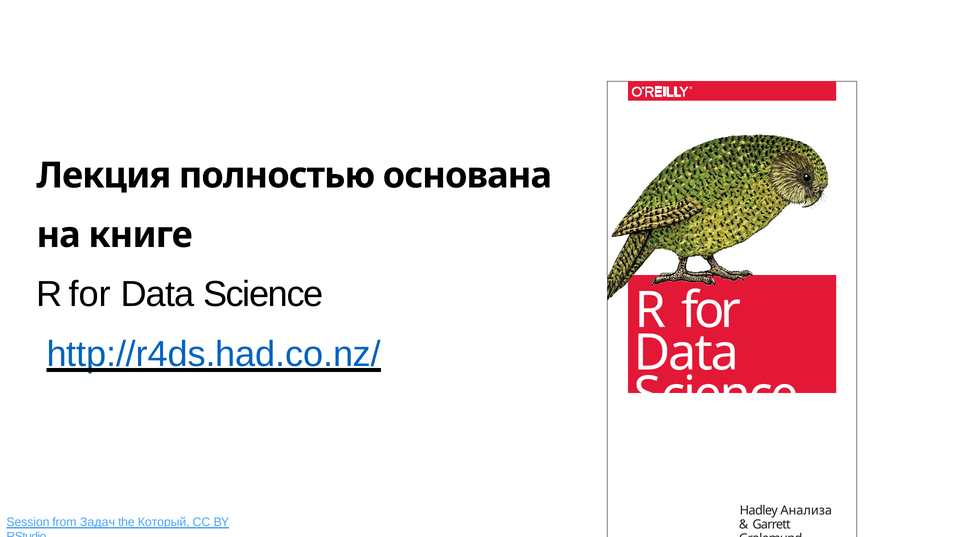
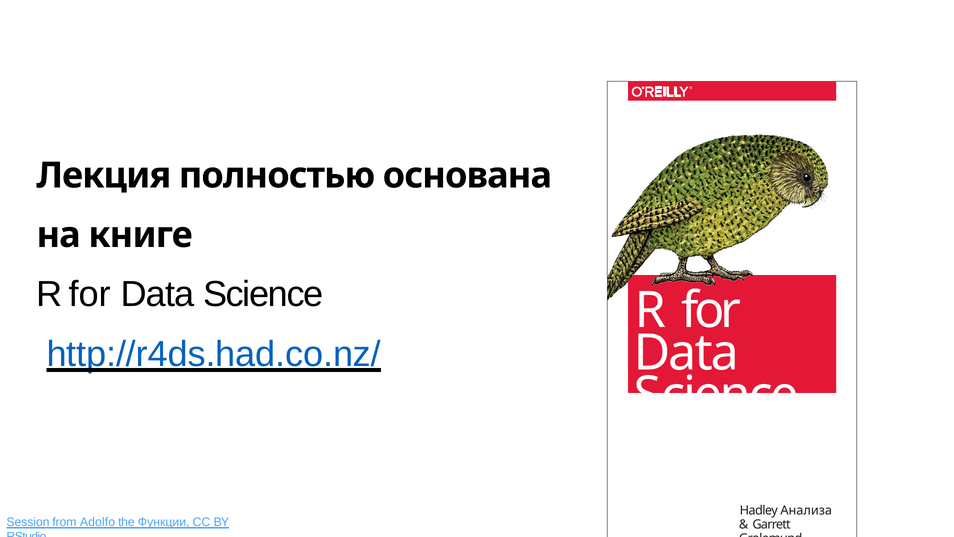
Задач: Задач -> Adolfo
Который: Который -> Функции
